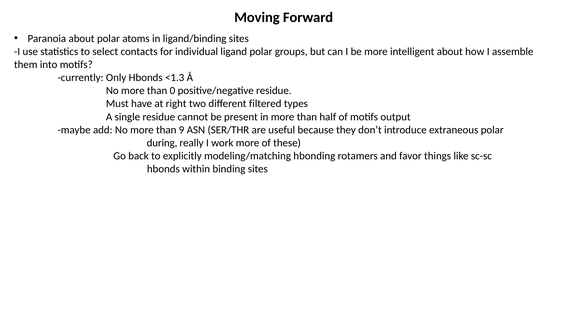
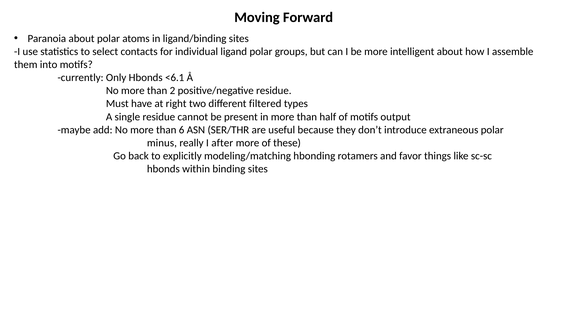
<1.3: <1.3 -> <6.1
0: 0 -> 2
9: 9 -> 6
during: during -> minus
work: work -> after
